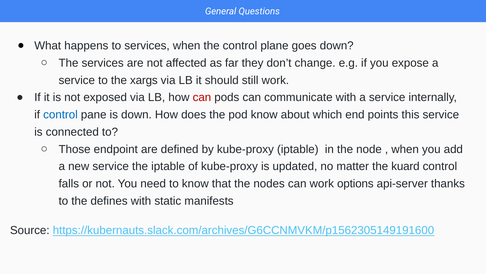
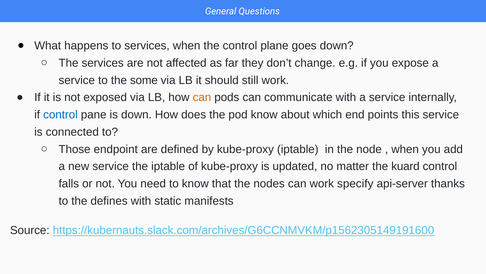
xargs: xargs -> some
can at (202, 97) colour: red -> orange
options: options -> specify
